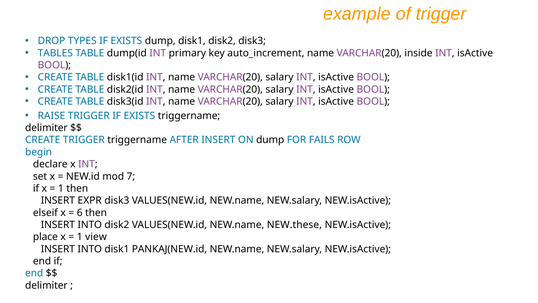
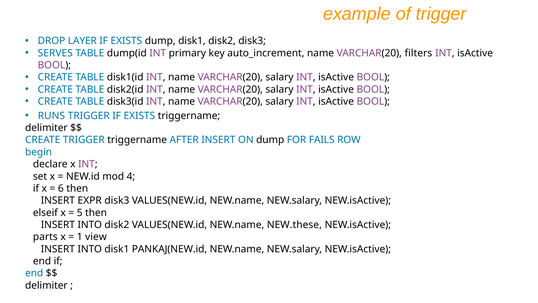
TYPES: TYPES -> LAYER
TABLES: TABLES -> SERVES
inside: inside -> filters
RAISE: RAISE -> RUNS
7: 7 -> 4
1 at (61, 188): 1 -> 6
6: 6 -> 5
place: place -> parts
